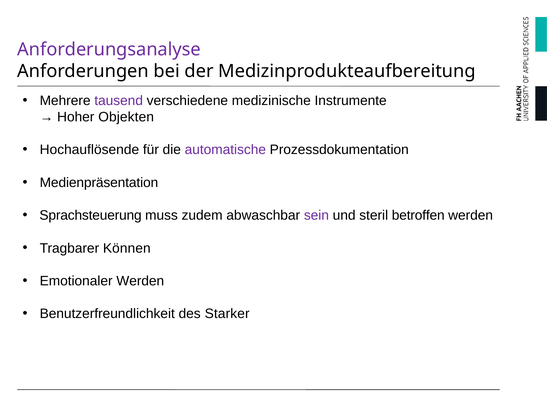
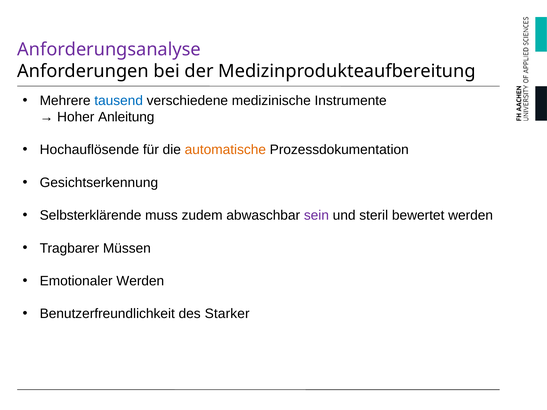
tausend colour: purple -> blue
Objekten: Objekten -> Anleitung
automatische colour: purple -> orange
Medienpräsentation: Medienpräsentation -> Gesichtserkennung
Sprachsteuerung: Sprachsteuerung -> Selbsterklärende
betroffen: betroffen -> bewertet
Können: Können -> Müssen
